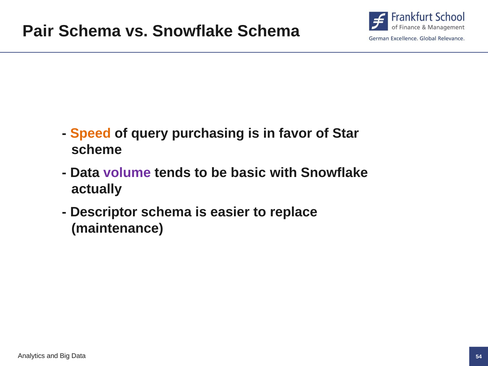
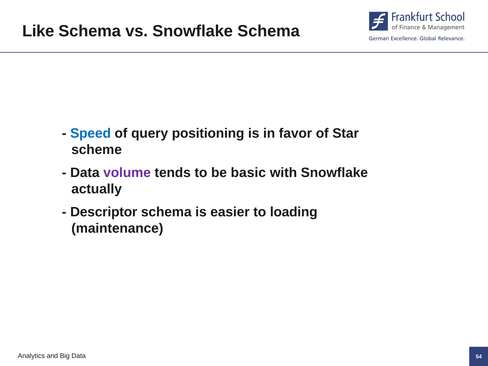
Pair: Pair -> Like
Speed colour: orange -> blue
purchasing: purchasing -> positioning
replace: replace -> loading
